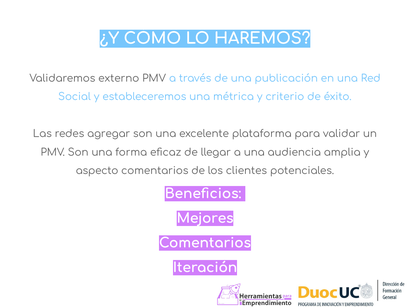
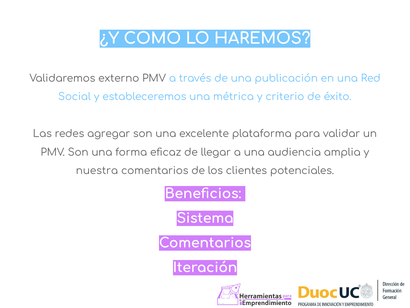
aspecto: aspecto -> nuestra
Mejores: Mejores -> Sistema
